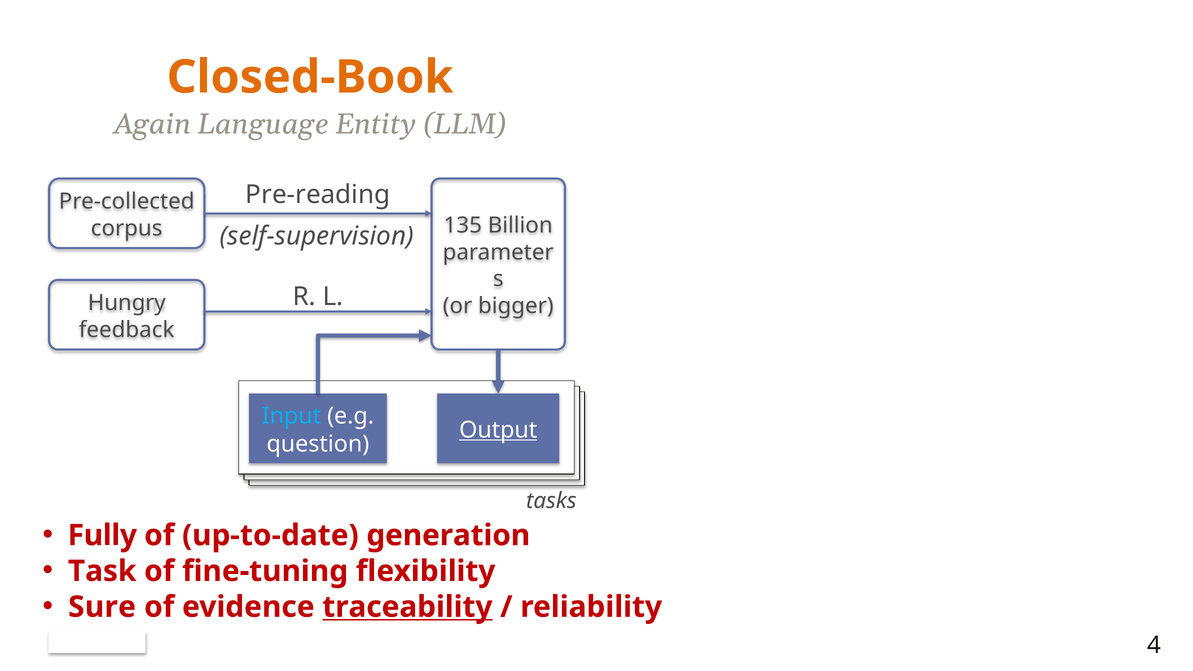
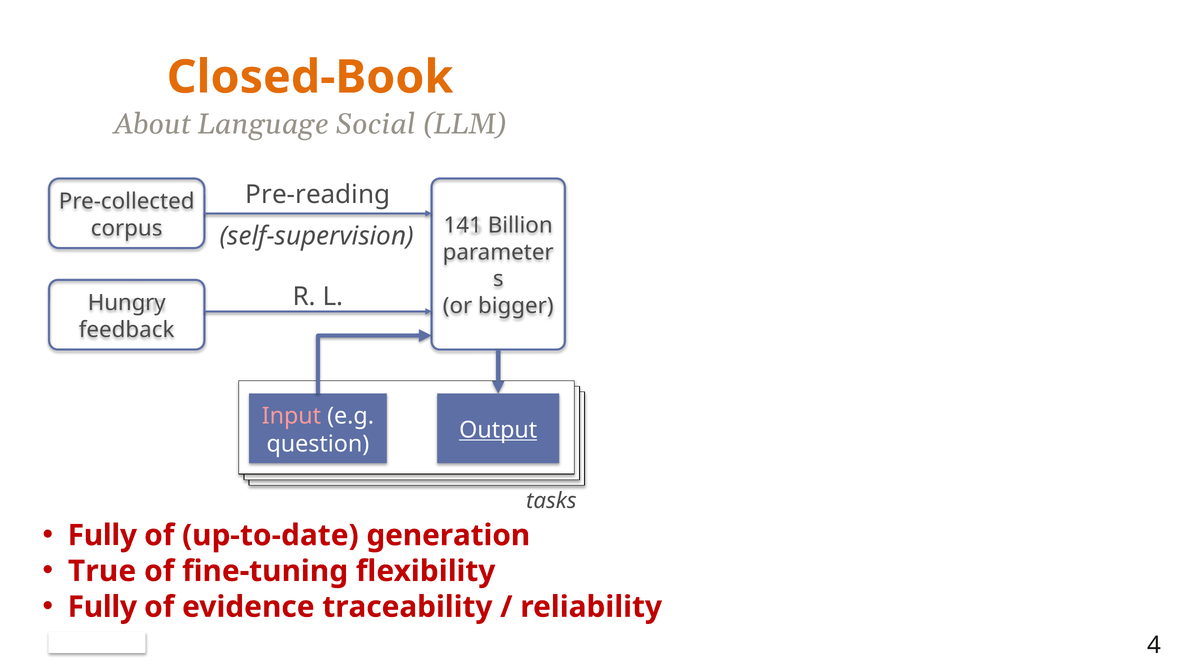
Again: Again -> About
Entity: Entity -> Social
135: 135 -> 141
Input colour: light blue -> pink
Task: Task -> True
Sure at (102, 607): Sure -> Fully
traceability underline: present -> none
